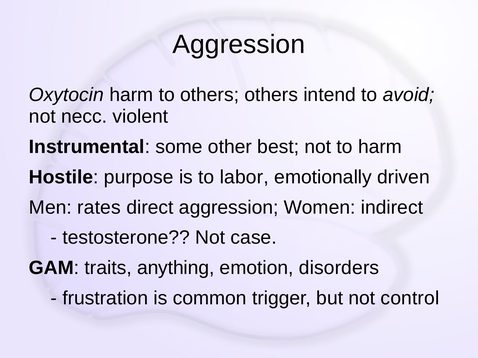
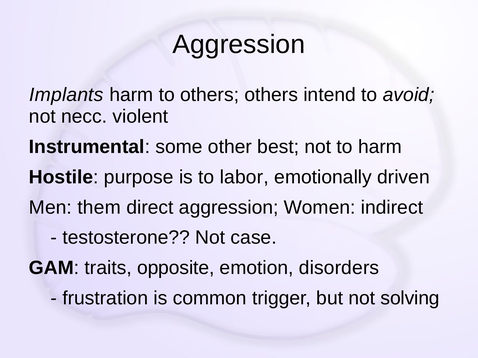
Oxytocin: Oxytocin -> Implants
rates: rates -> them
anything: anything -> opposite
control: control -> solving
